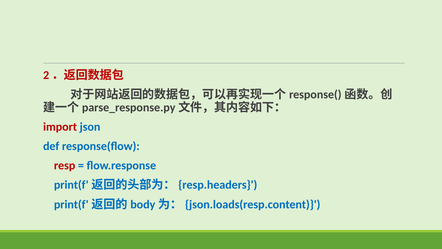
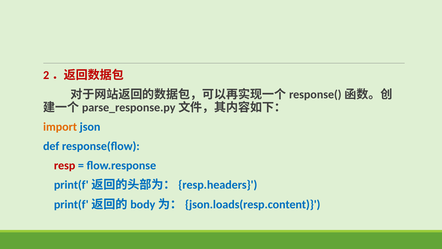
import colour: red -> orange
